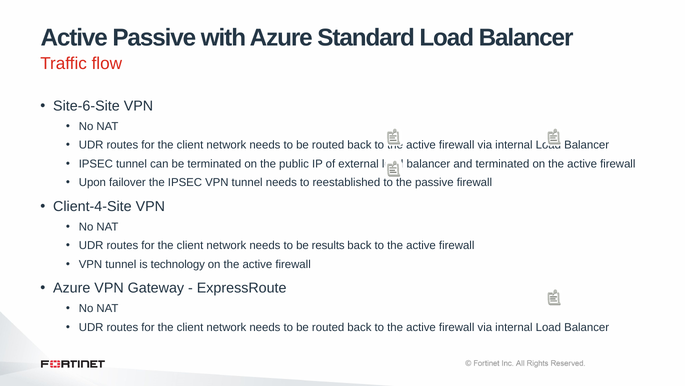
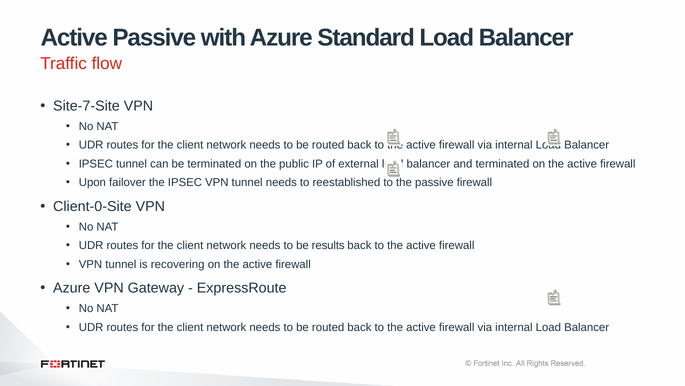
Site-6-Site: Site-6-Site -> Site-7-Site
Client-4-Site: Client-4-Site -> Client-0-Site
technology: technology -> recovering
